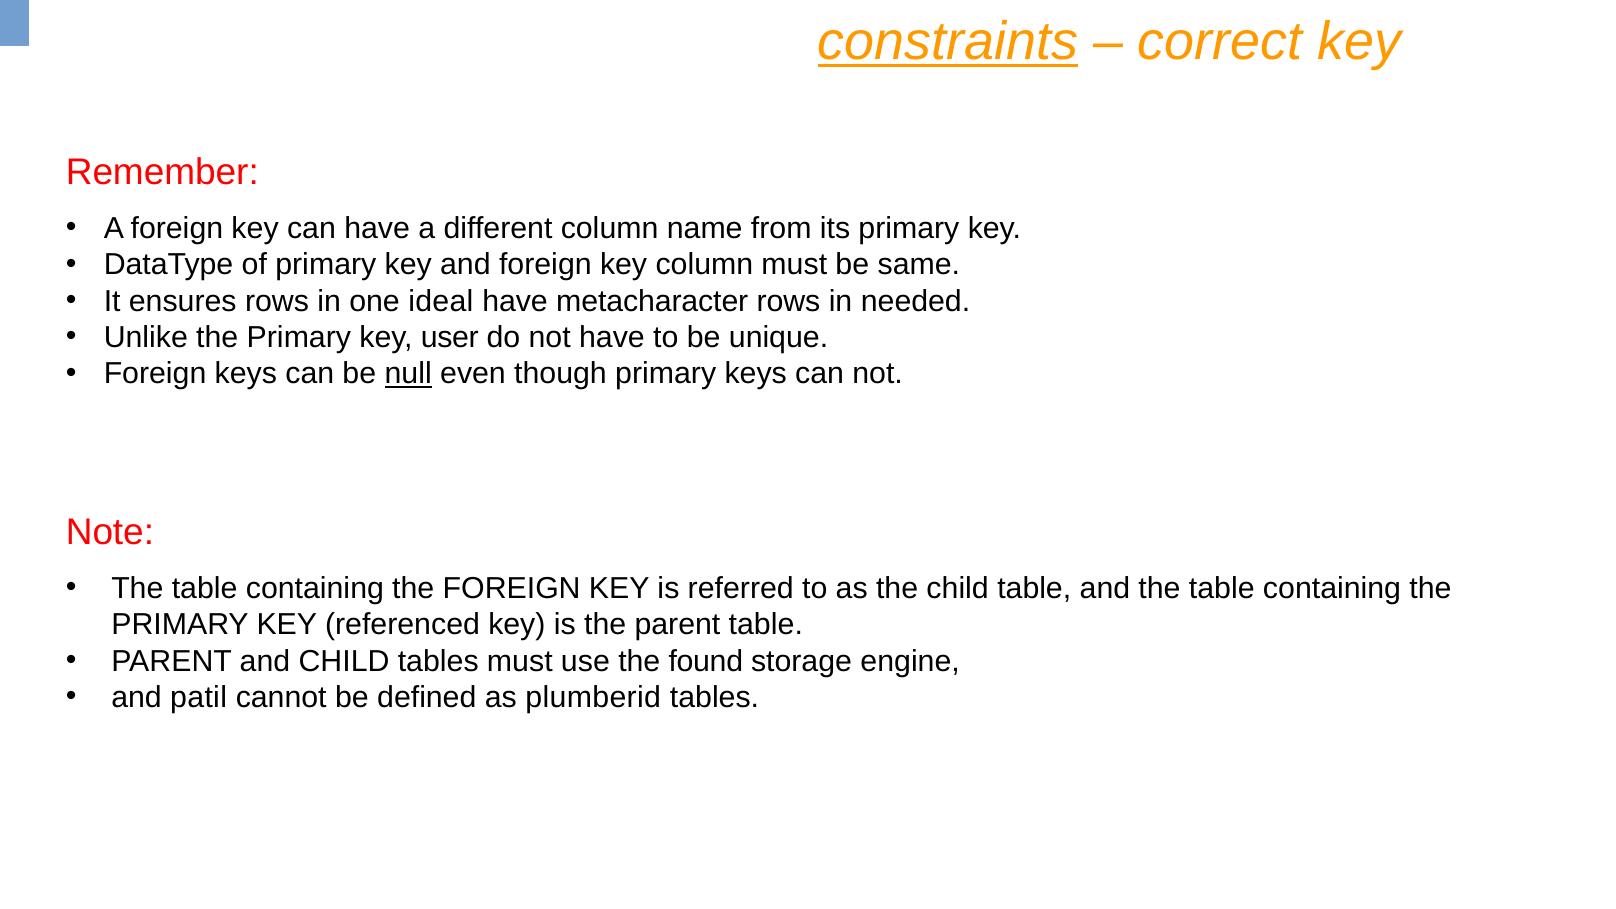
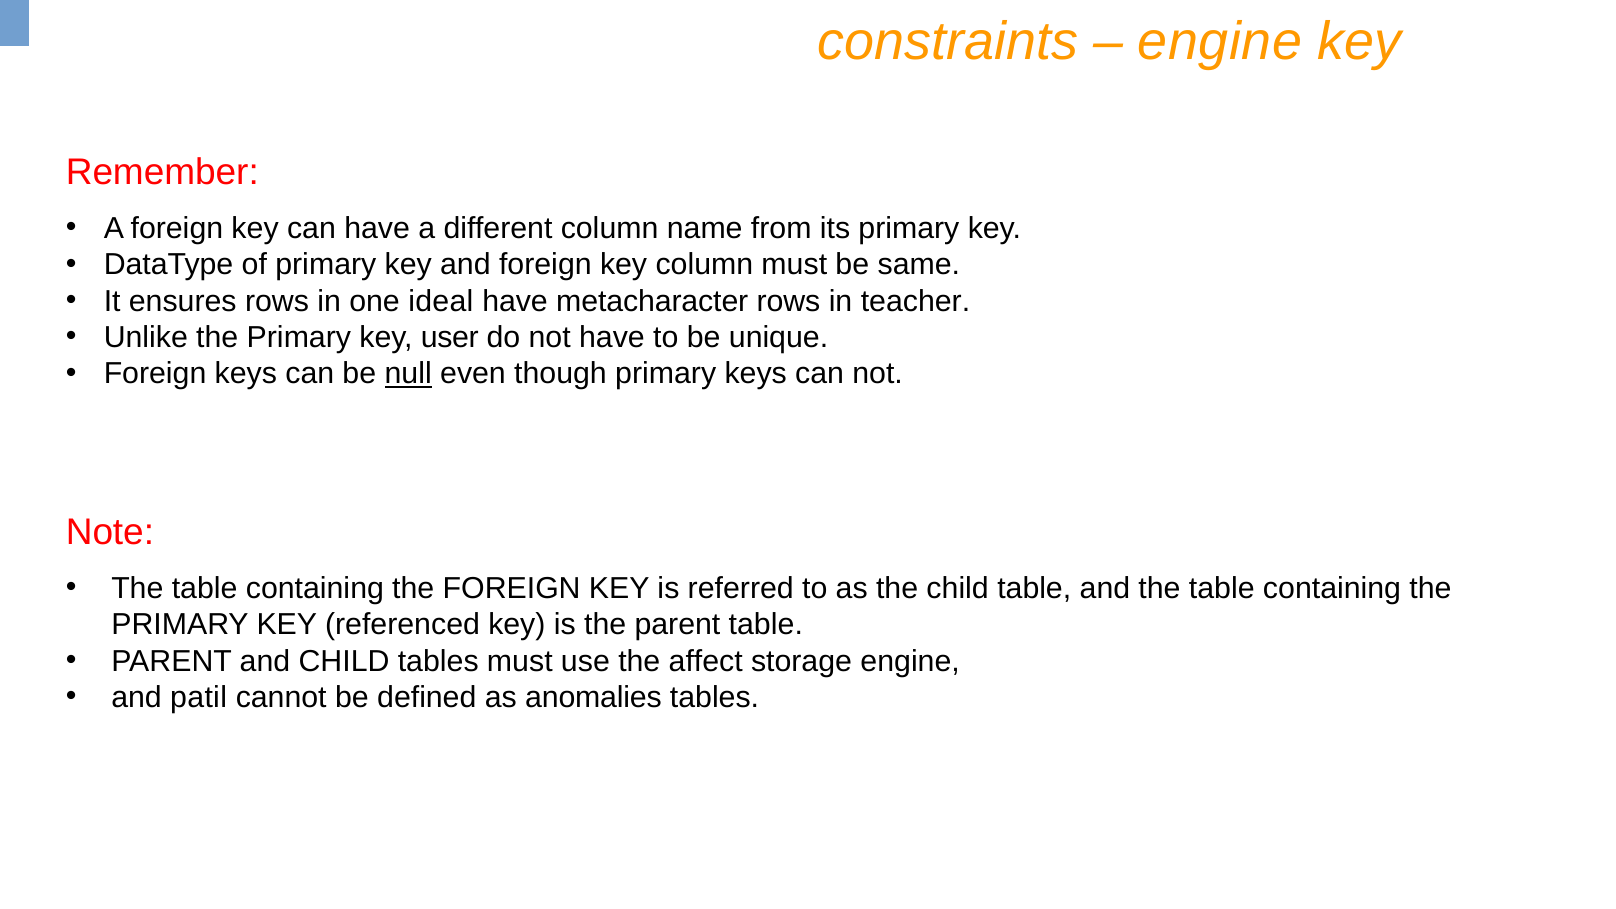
constraints underline: present -> none
correct at (1220, 42): correct -> engine
needed: needed -> teacher
found: found -> affect
plumberid: plumberid -> anomalies
